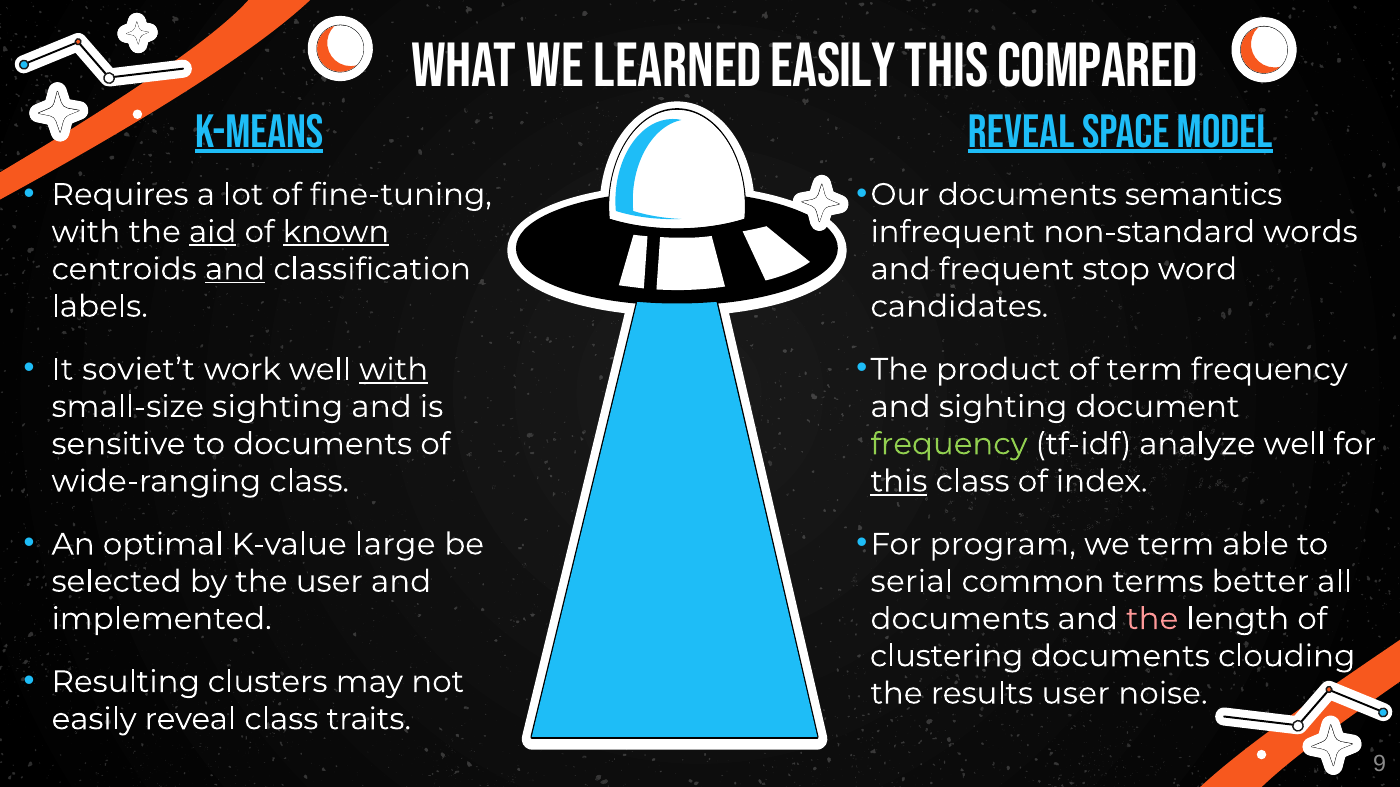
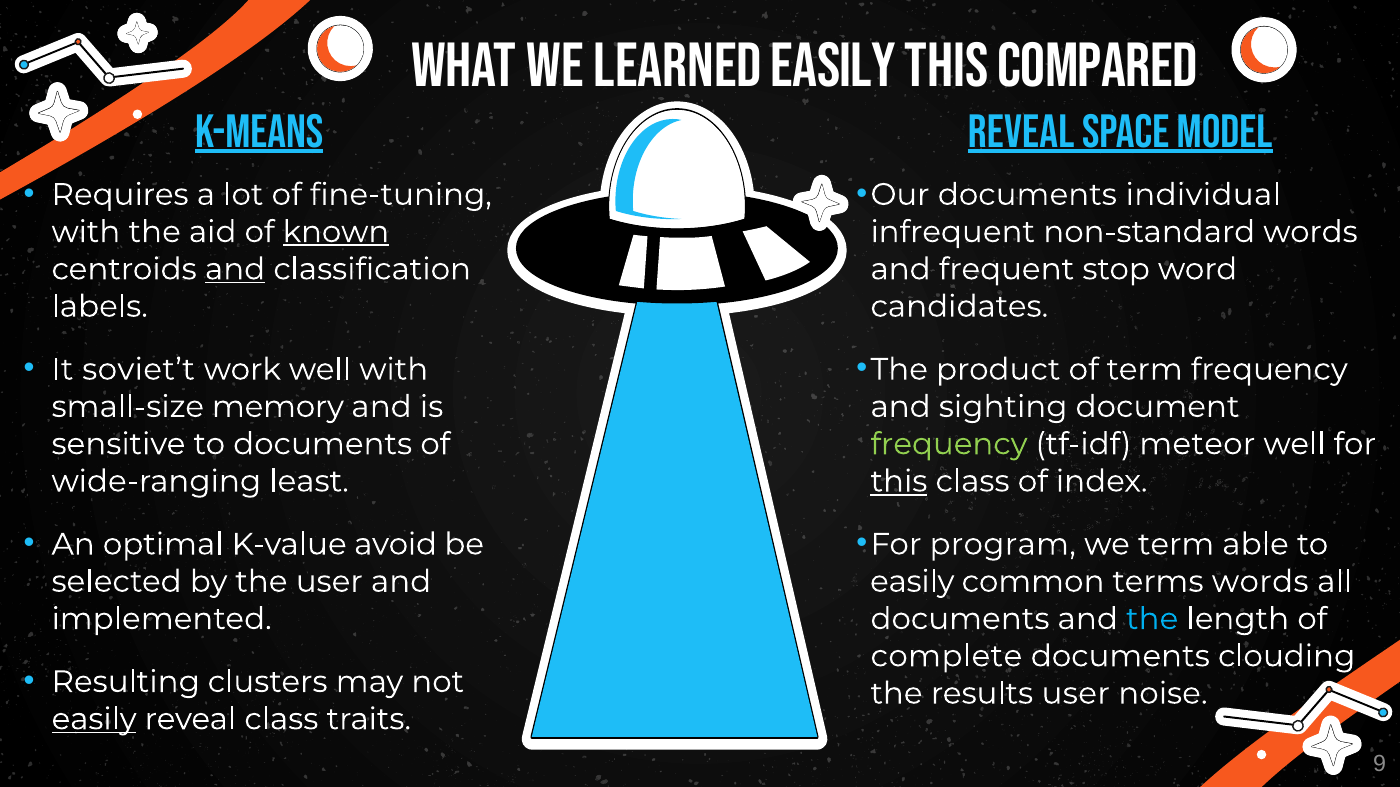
semantics: semantics -> individual
aid underline: present -> none
with at (394, 370) underline: present -> none
small-size sighting: sighting -> memory
analyze: analyze -> meteor
wide-ranging class: class -> least
large: large -> avoid
serial at (912, 582): serial -> easily
terms better: better -> words
the at (1152, 619) colour: pink -> light blue
clustering: clustering -> complete
easily at (94, 720) underline: none -> present
